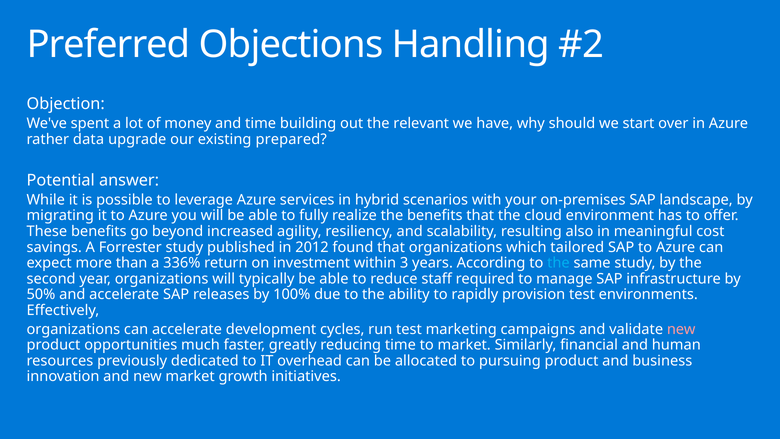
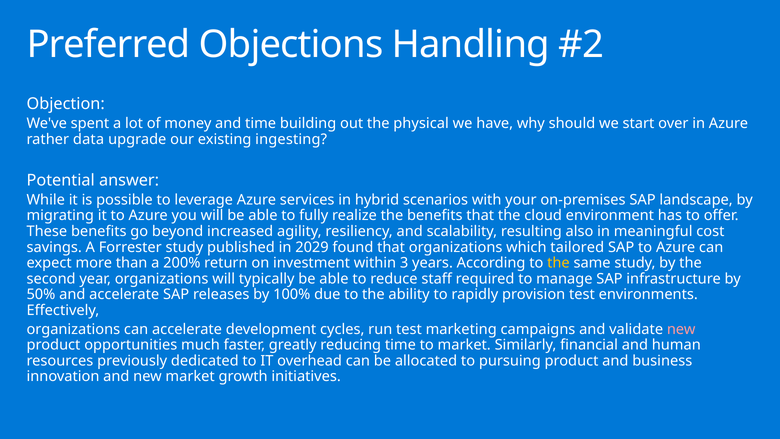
relevant: relevant -> physical
prepared: prepared -> ingesting
2012: 2012 -> 2029
336%: 336% -> 200%
the at (558, 263) colour: light blue -> yellow
